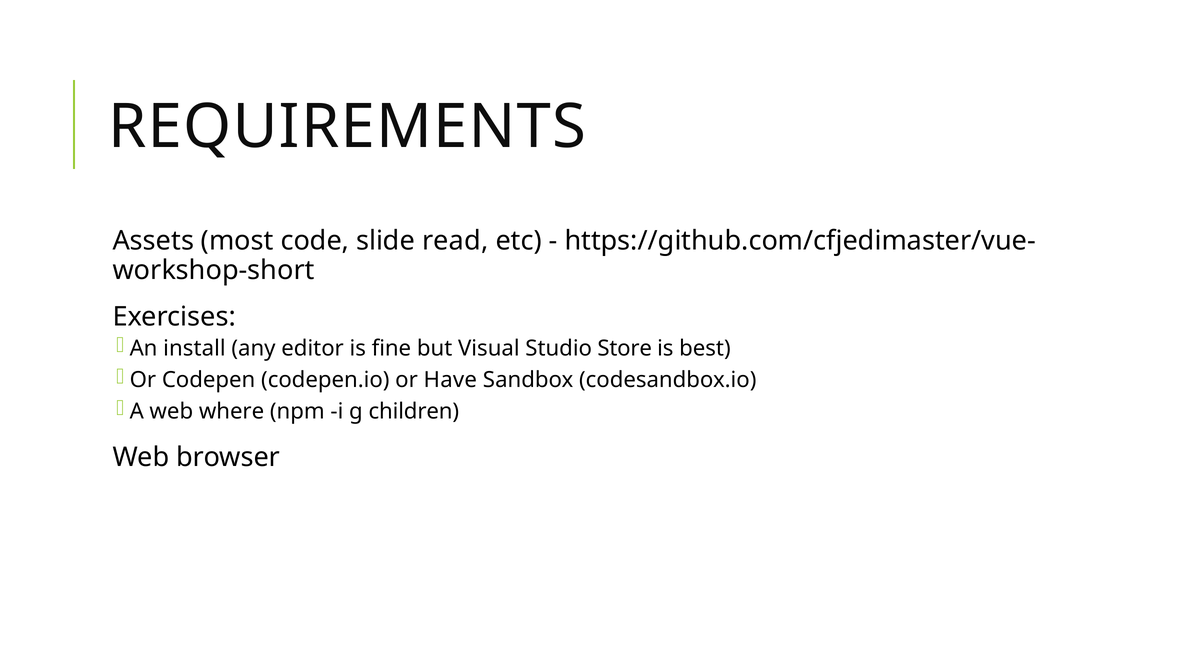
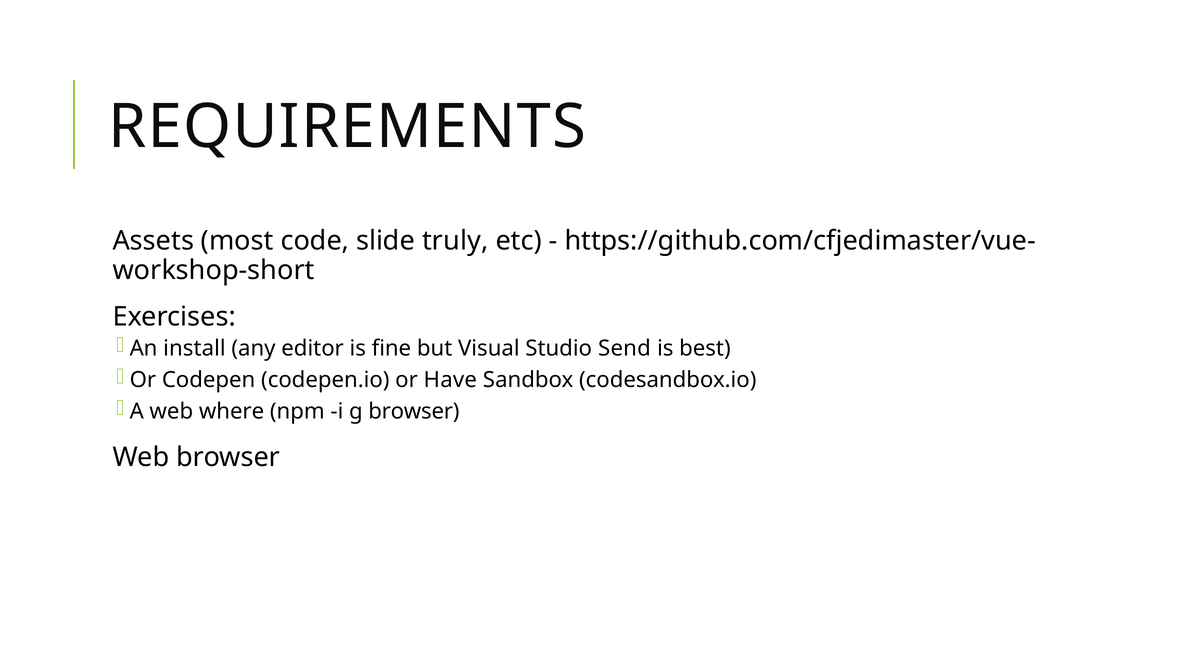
read: read -> truly
Store: Store -> Send
g children: children -> browser
